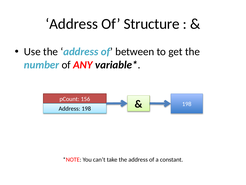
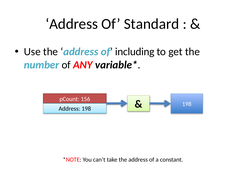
Structure: Structure -> Standard
between: between -> including
